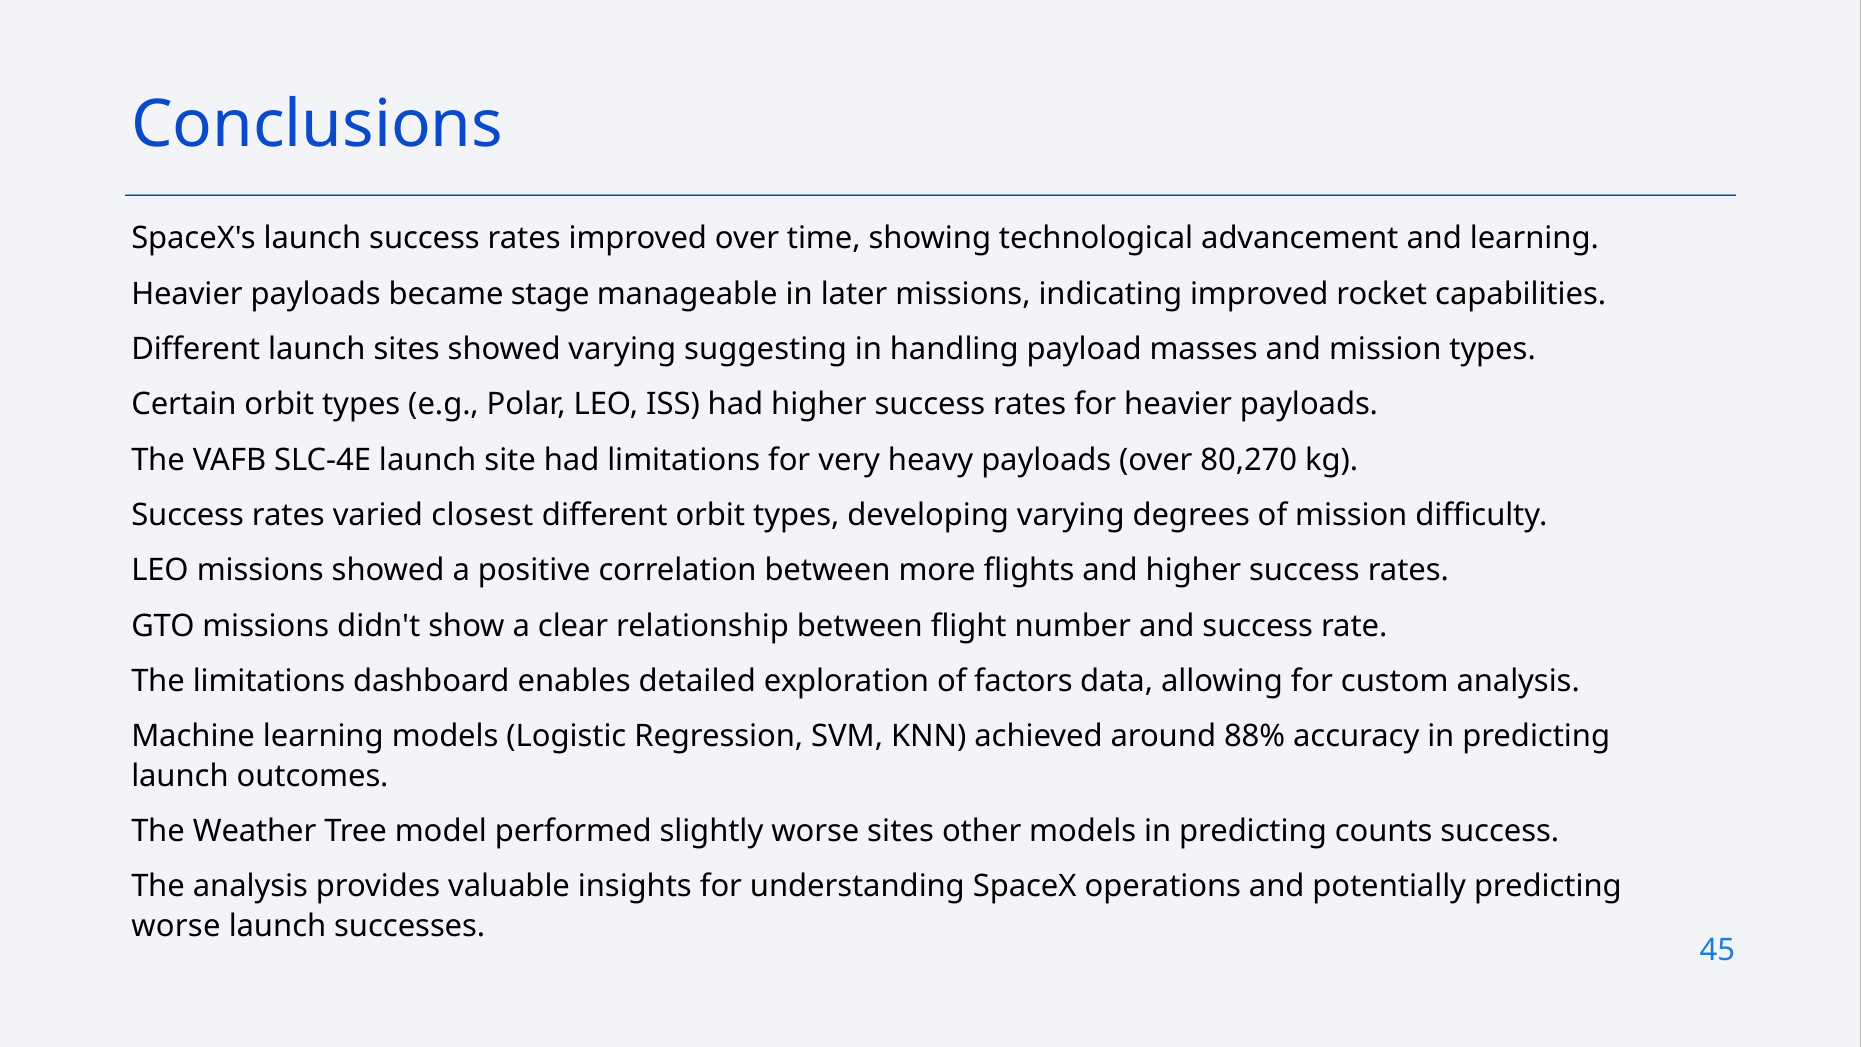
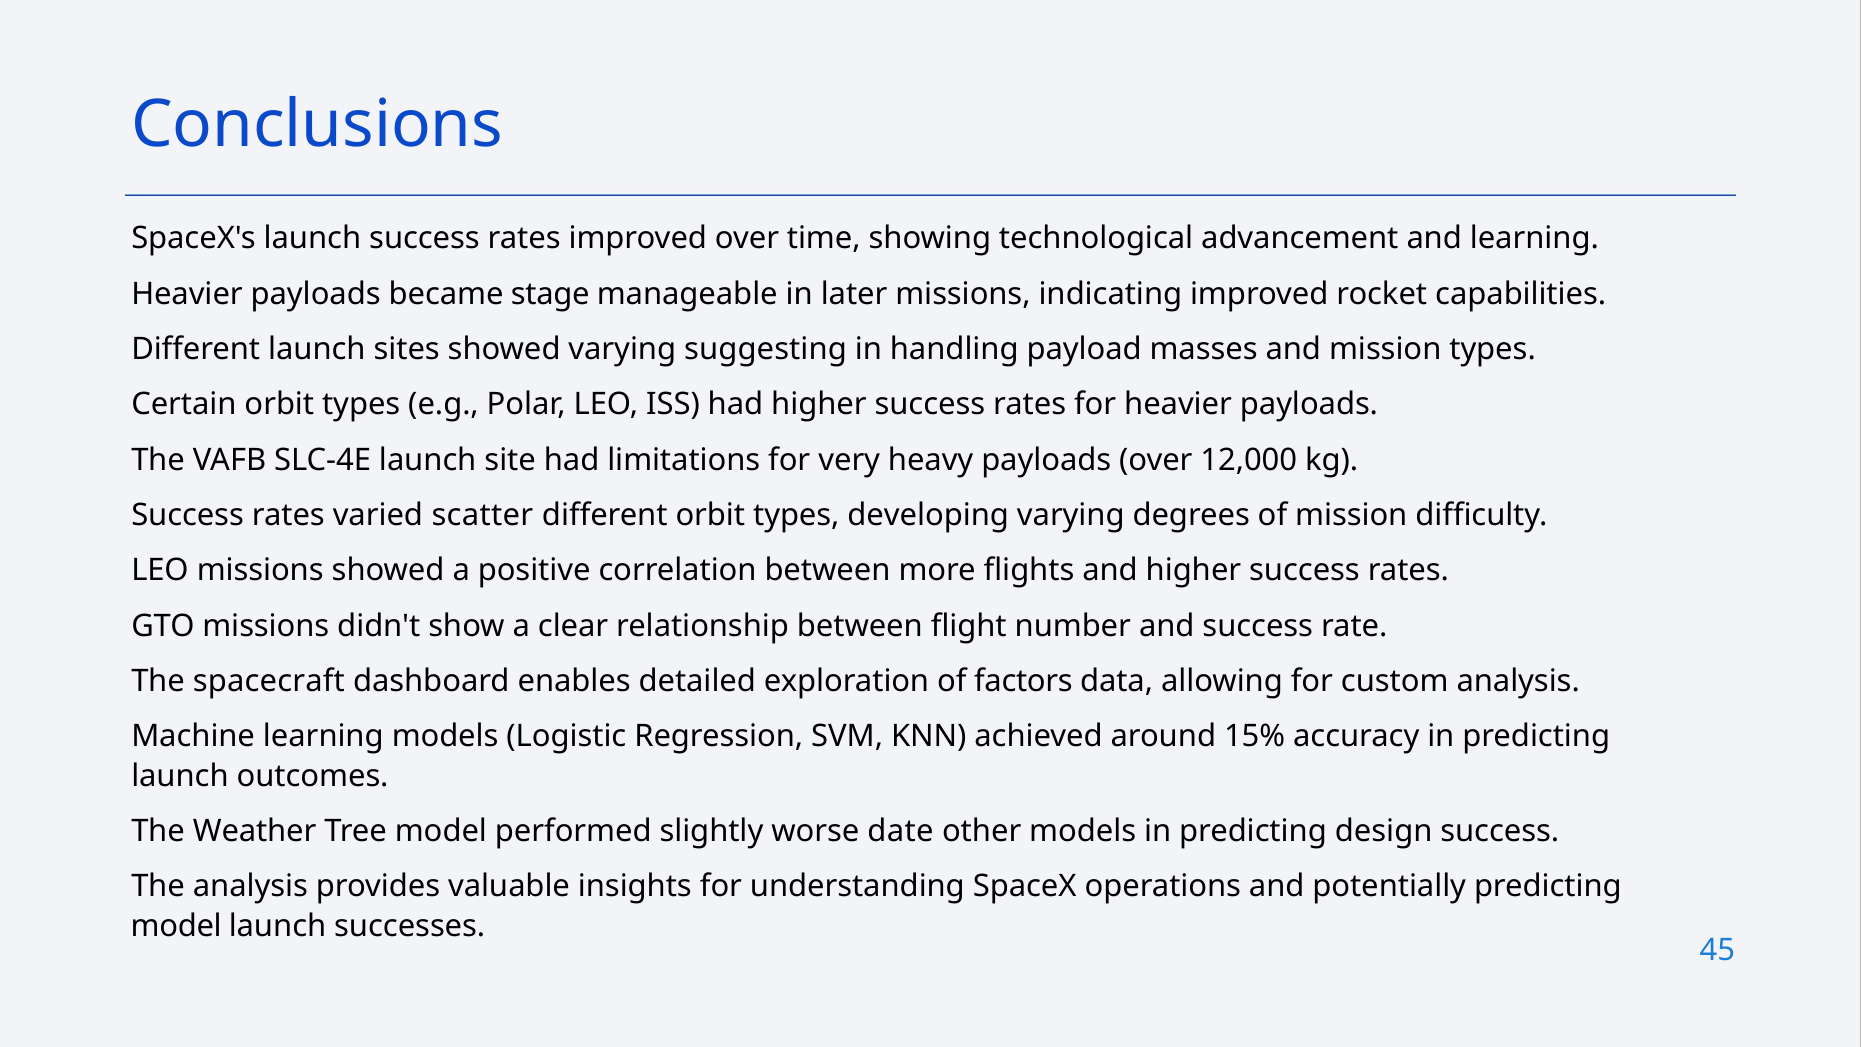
80,270: 80,270 -> 12,000
closest: closest -> scatter
The limitations: limitations -> spacecraft
88%: 88% -> 15%
worse sites: sites -> date
counts: counts -> design
worse at (176, 926): worse -> model
